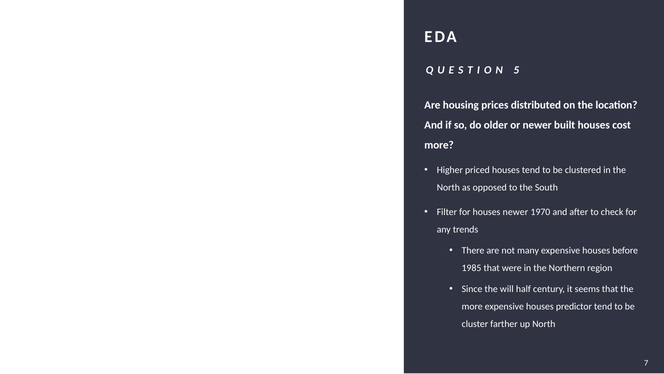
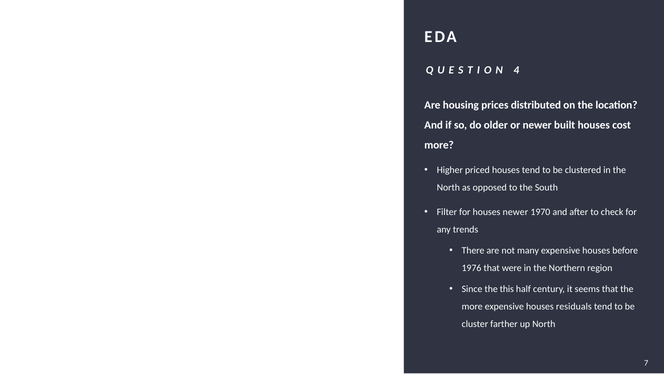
5: 5 -> 4
1985: 1985 -> 1976
will: will -> this
predictor: predictor -> residuals
